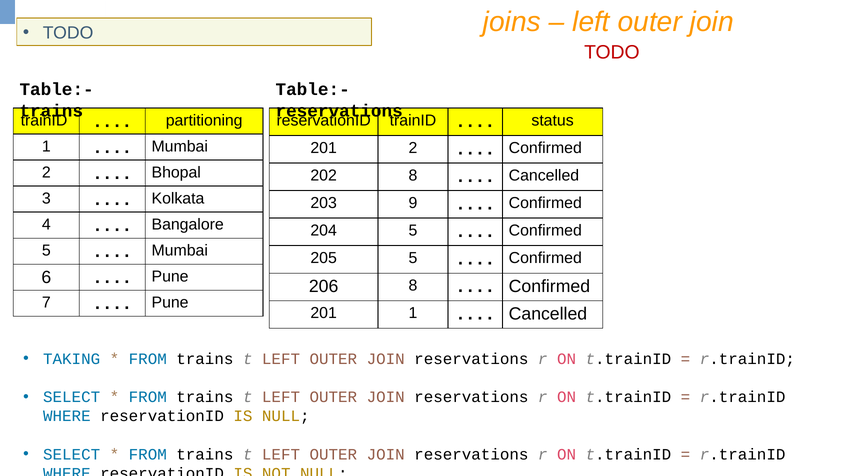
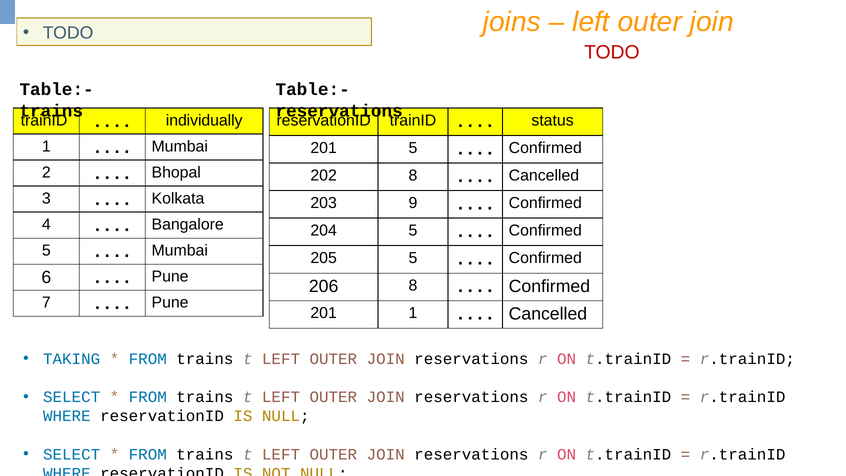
partitioning: partitioning -> individually
201 2: 2 -> 5
